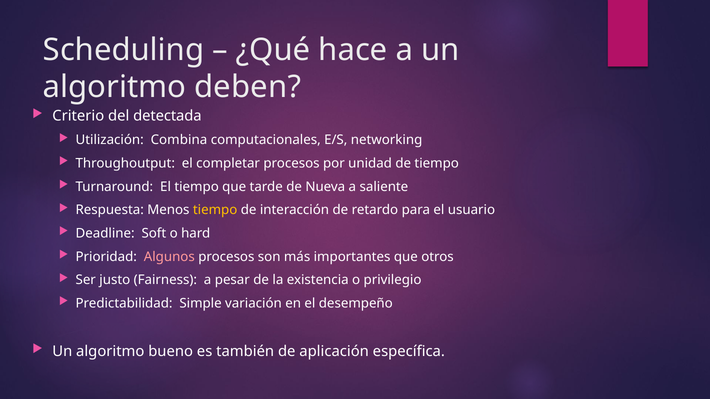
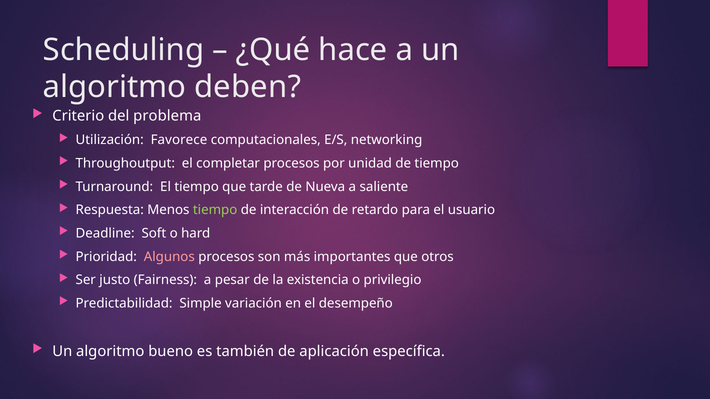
detectada: detectada -> problema
Combina: Combina -> Favorece
tiempo at (215, 210) colour: yellow -> light green
